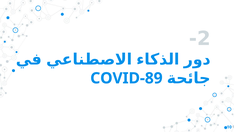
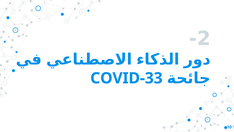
COVID-89: COVID-89 -> COVID-33
